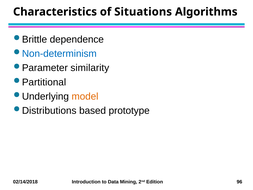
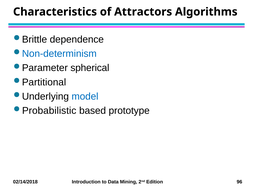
Situations: Situations -> Attractors
similarity: similarity -> spherical
model colour: orange -> blue
Distributions: Distributions -> Probabilistic
